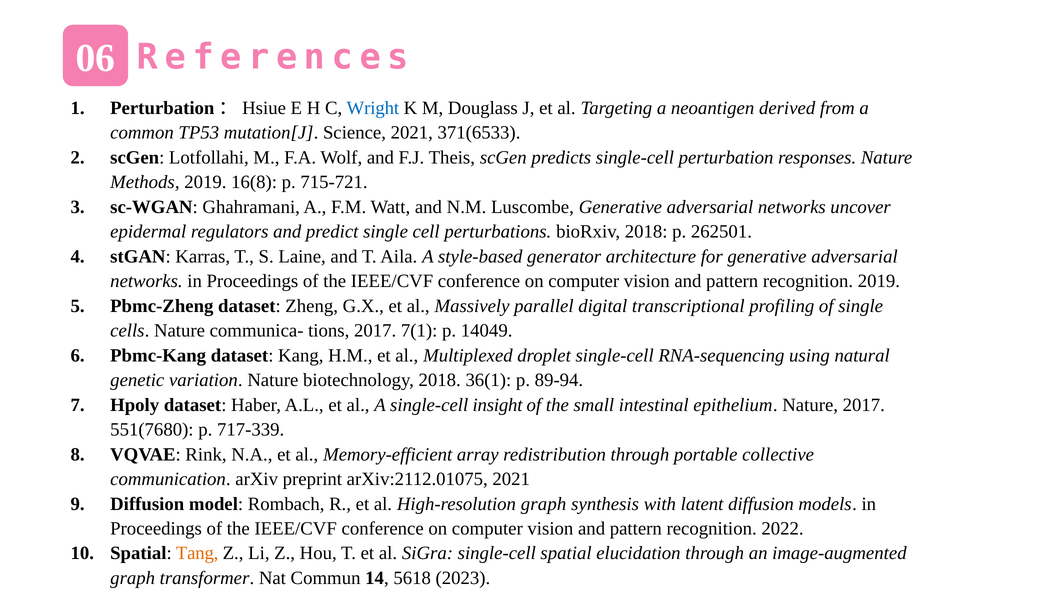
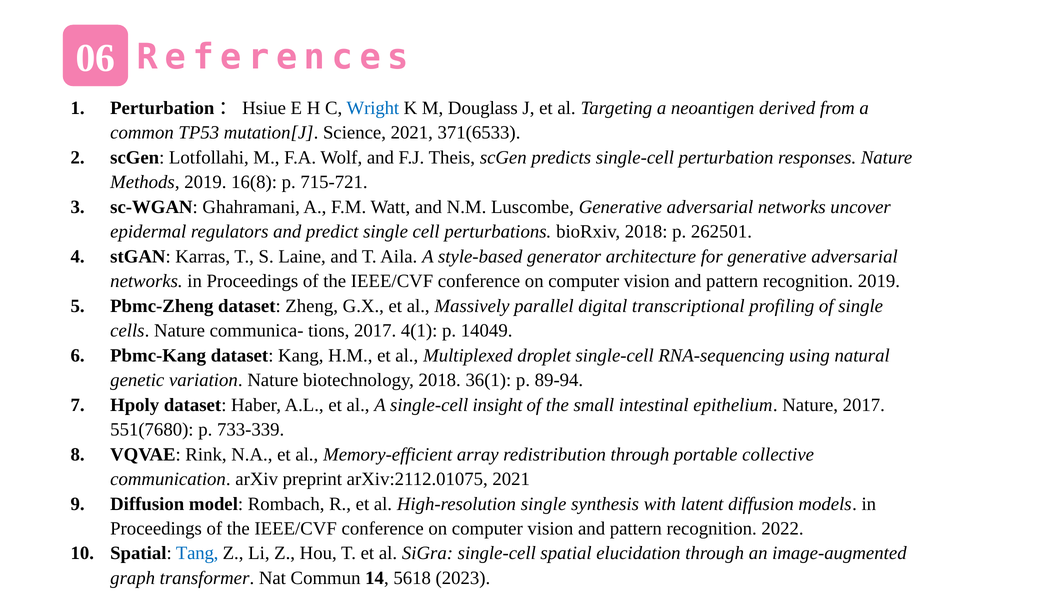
7(1: 7(1 -> 4(1
717-339: 717-339 -> 733-339
High-resolution graph: graph -> single
Tang colour: orange -> blue
